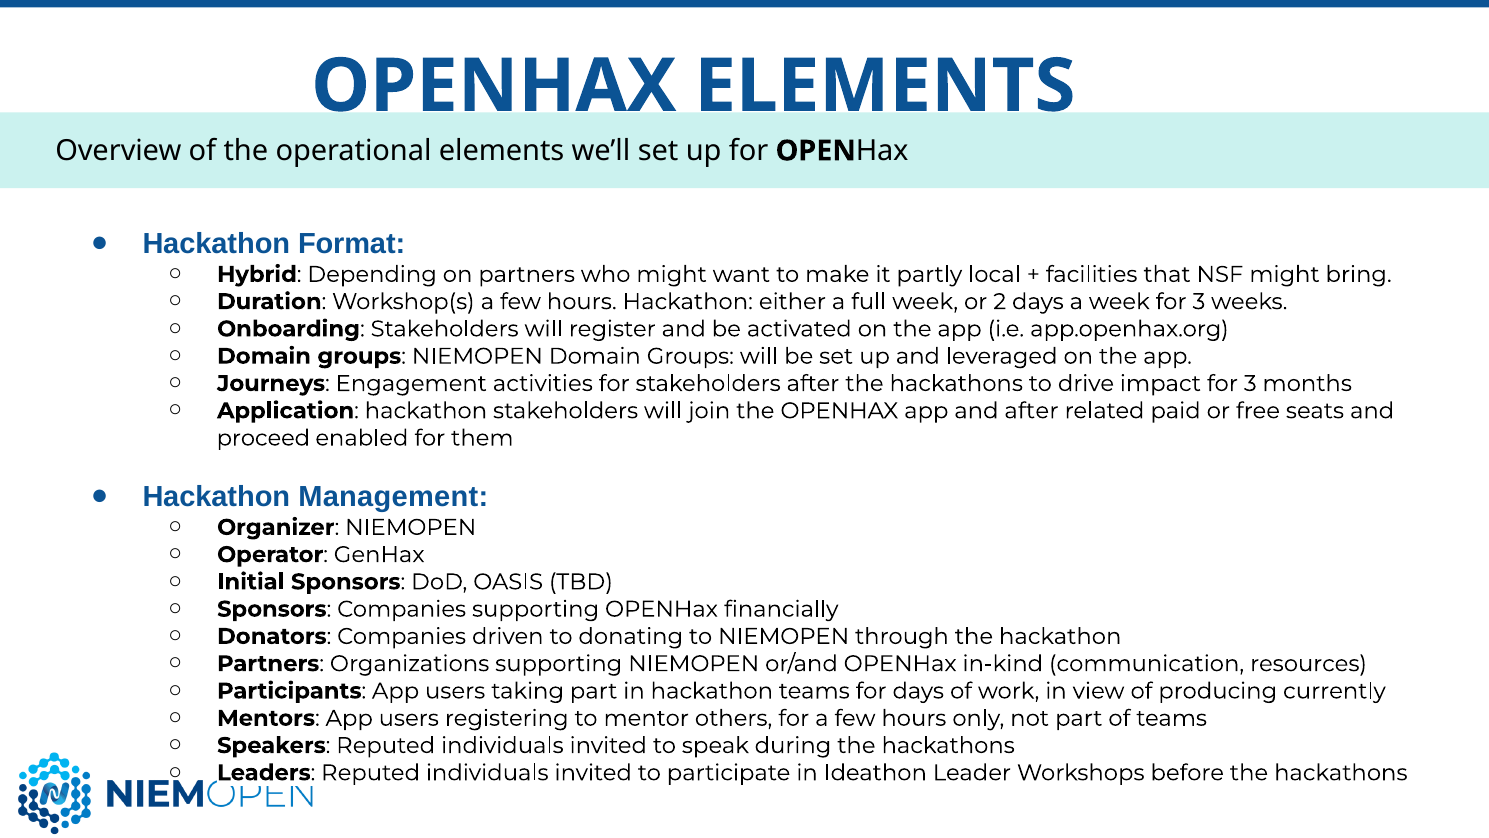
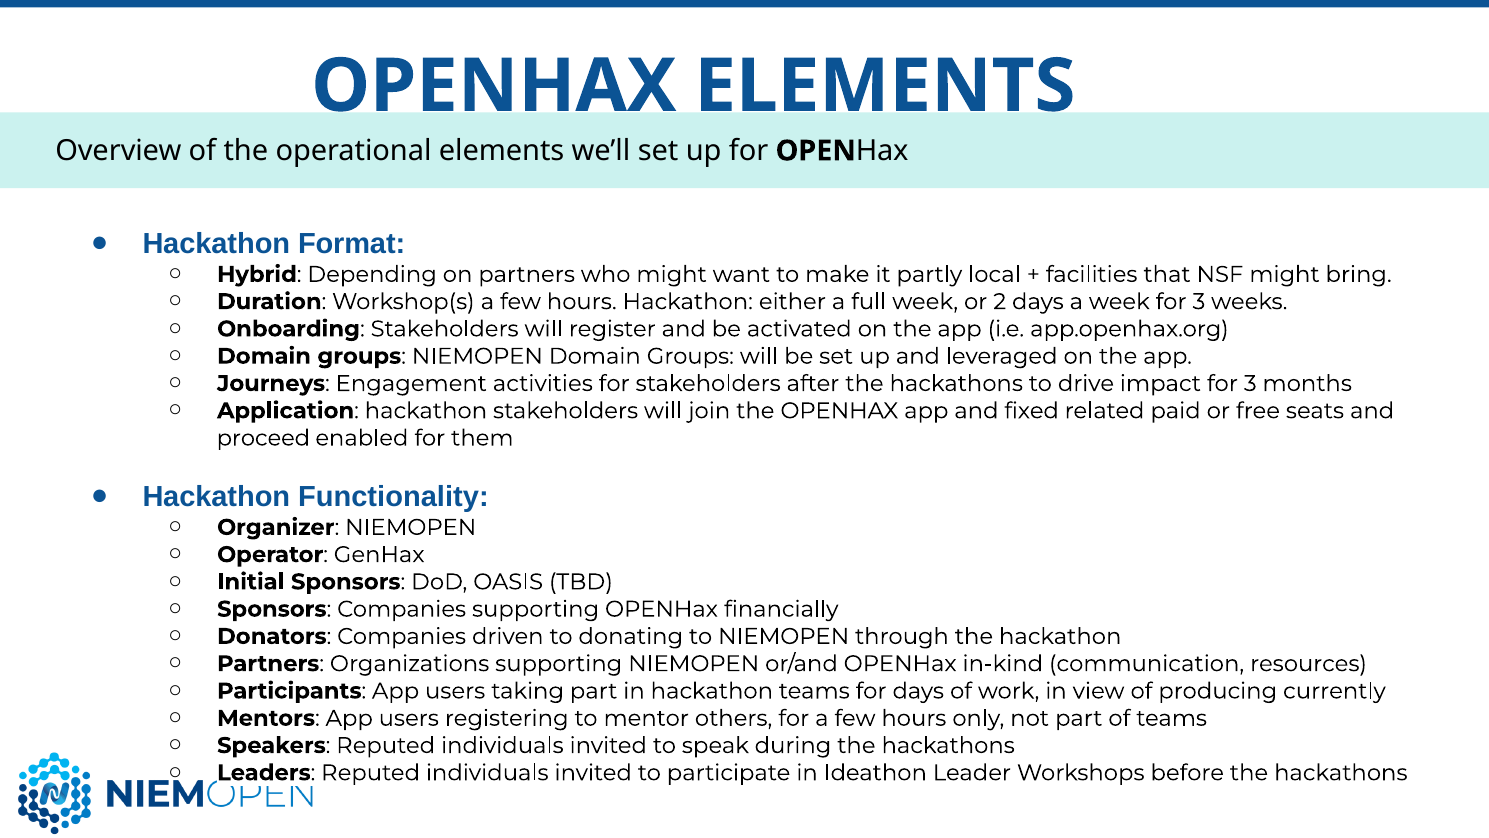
and after: after -> fixed
Management: Management -> Functionality
